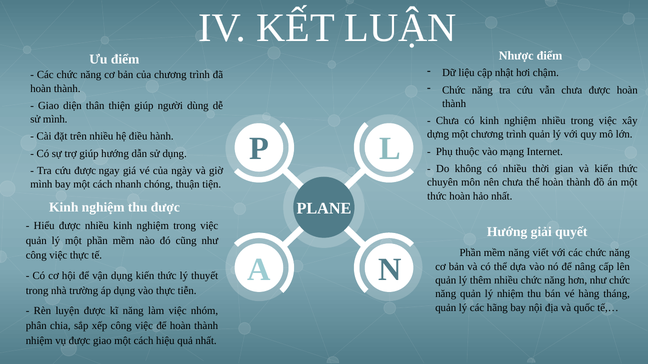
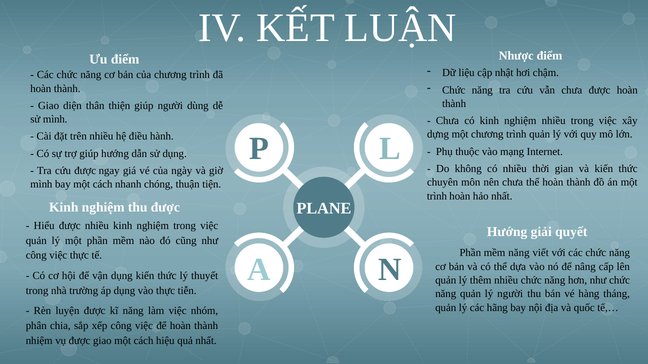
thức at (437, 196): thức -> trình
lý nhiệm: nhiệm -> người
